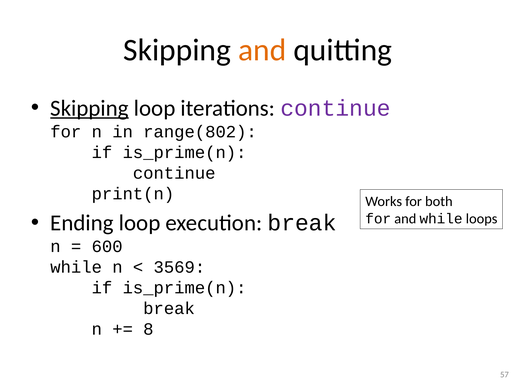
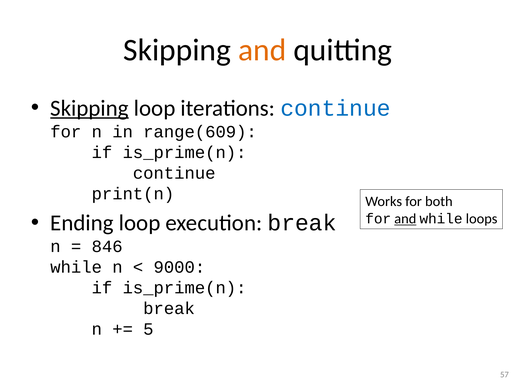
continue at (336, 108) colour: purple -> blue
range(802: range(802 -> range(609
and at (405, 219) underline: none -> present
600: 600 -> 846
3569: 3569 -> 9000
8: 8 -> 5
